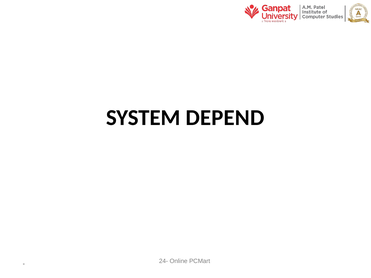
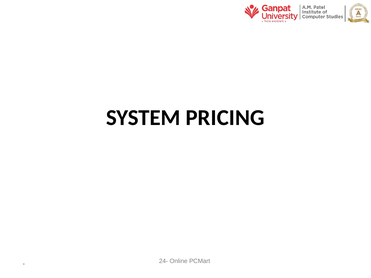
DEPEND: DEPEND -> PRICING
